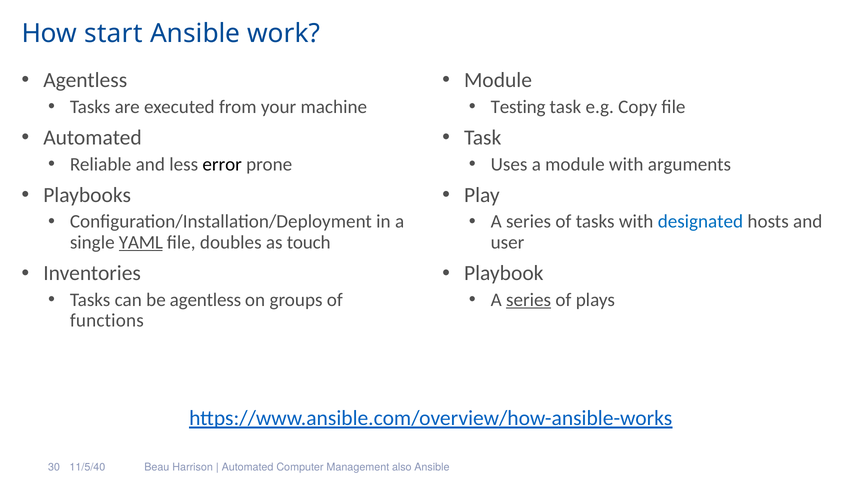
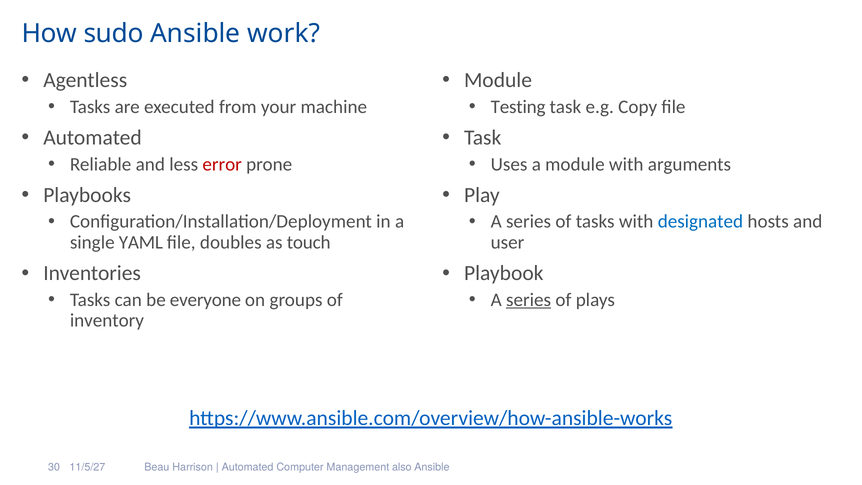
start: start -> sudo
error colour: black -> red
YAML underline: present -> none
be agentless: agentless -> everyone
functions: functions -> inventory
11/5/40: 11/5/40 -> 11/5/27
